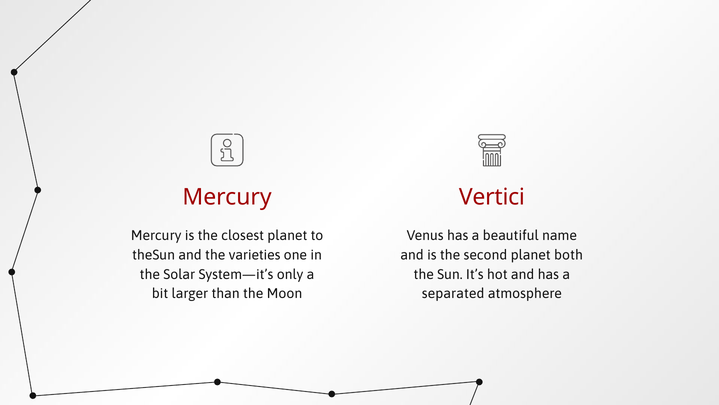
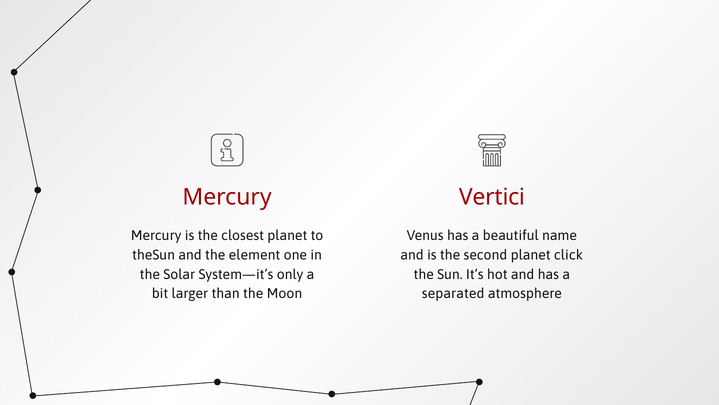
varieties: varieties -> element
both: both -> click
